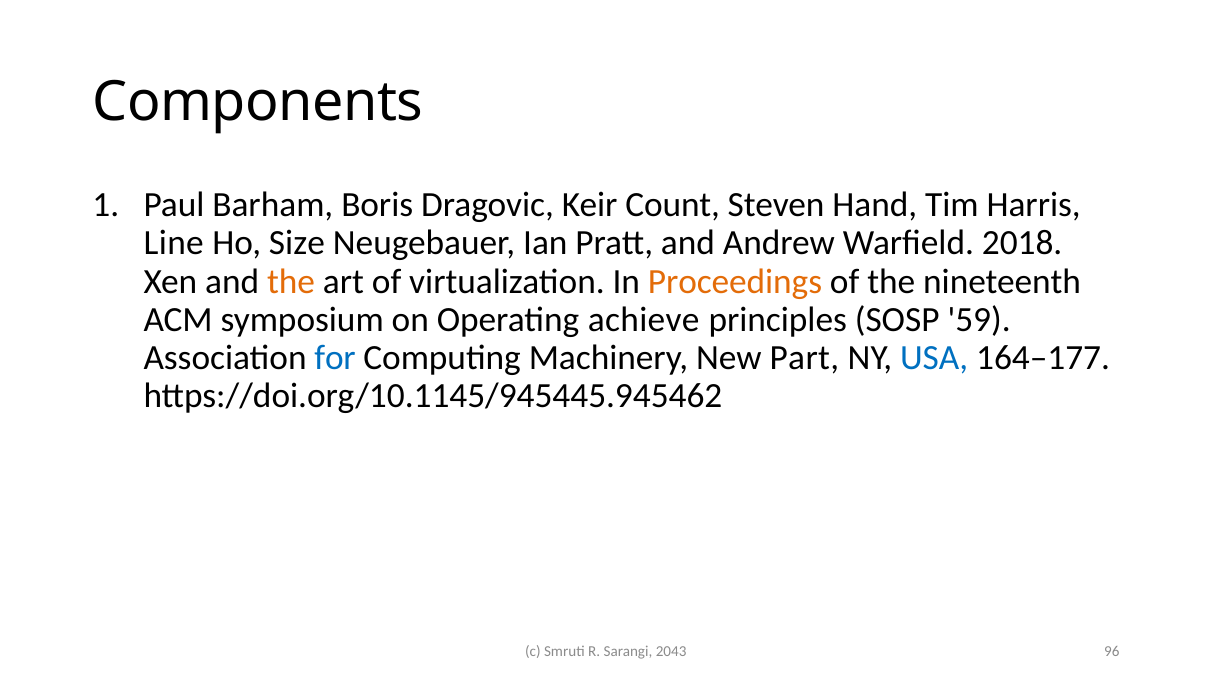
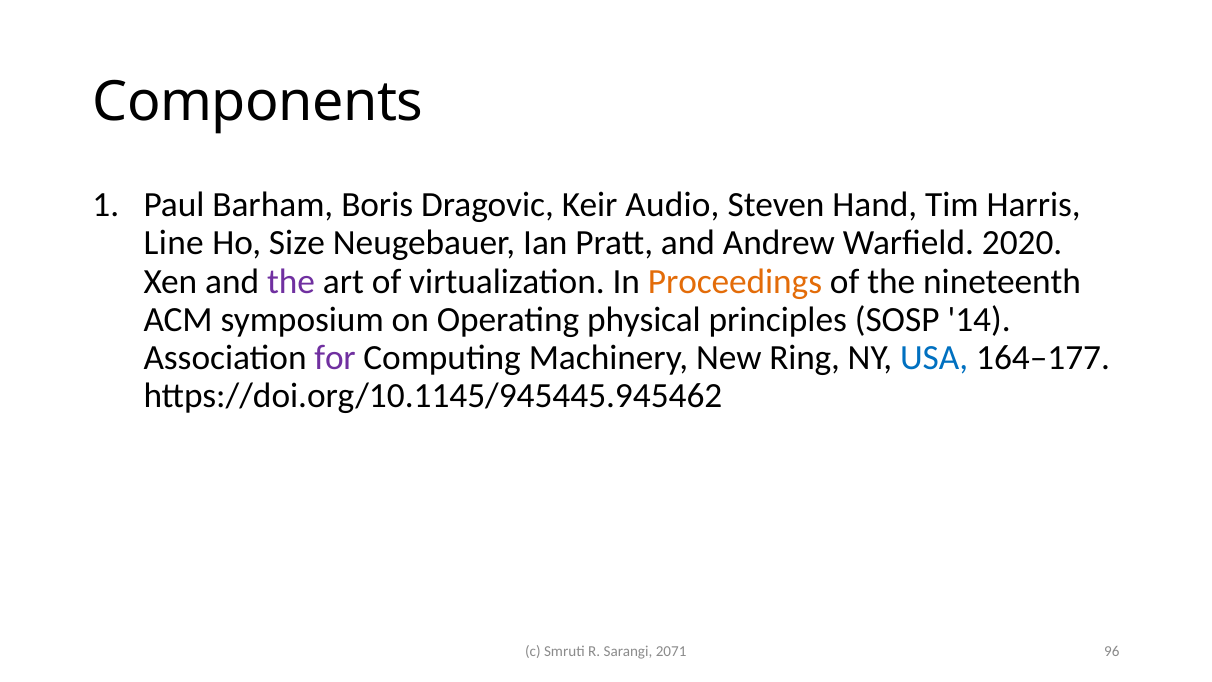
Count: Count -> Audio
2018: 2018 -> 2020
the at (291, 281) colour: orange -> purple
achieve: achieve -> physical
59: 59 -> 14
for colour: blue -> purple
Part: Part -> Ring
2043: 2043 -> 2071
